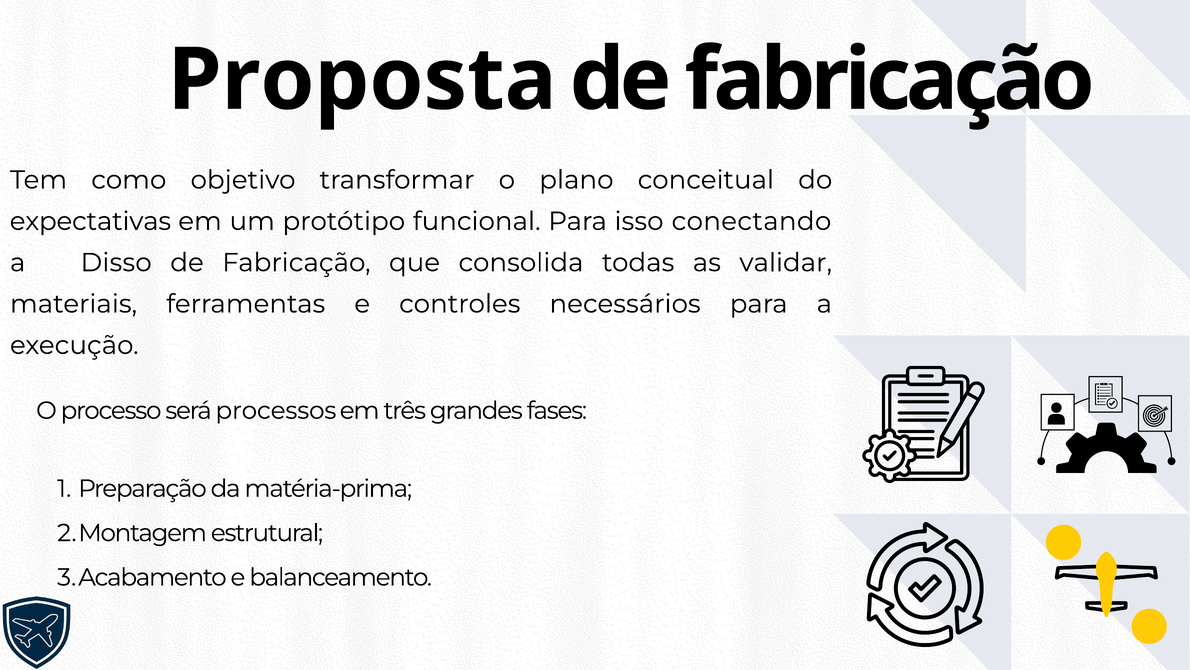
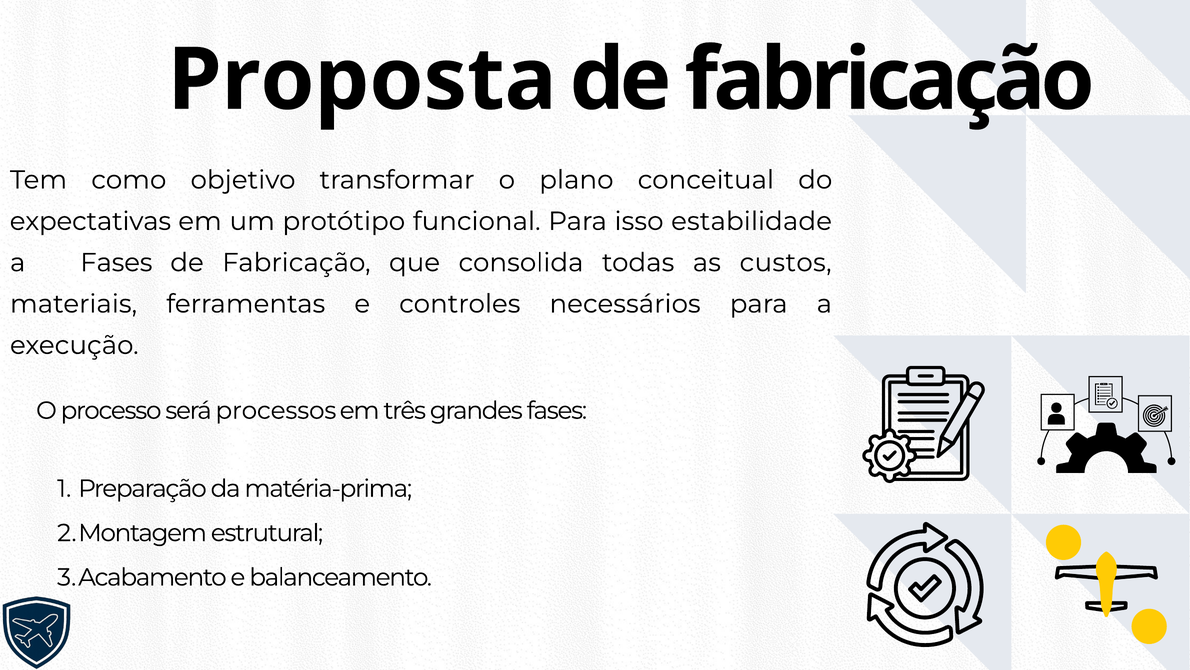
conectando: conectando -> estabilidade
a Disso: Disso -> Fases
validar: validar -> custos
